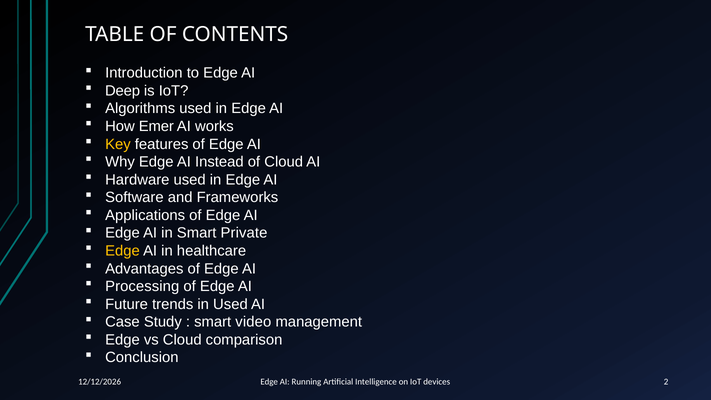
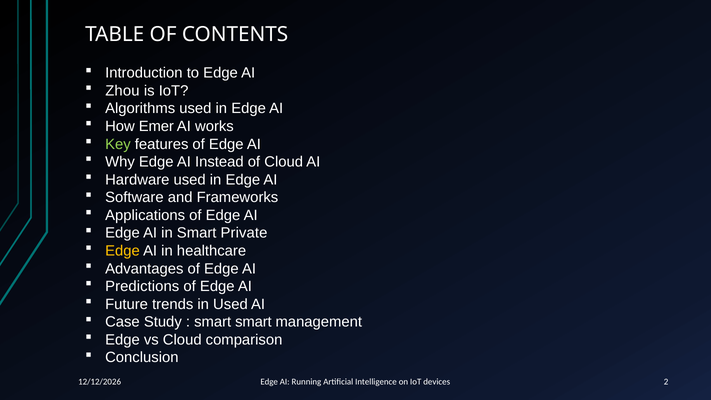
Deep: Deep -> Zhou
Key colour: yellow -> light green
Processing: Processing -> Predictions
smart video: video -> smart
